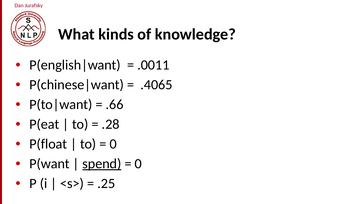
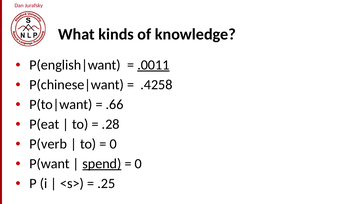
.0011 underline: none -> present
.4065: .4065 -> .4258
P(float: P(float -> P(verb
